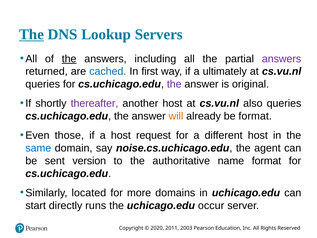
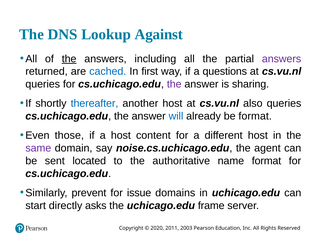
The at (31, 34) underline: present -> none
Servers: Servers -> Against
ultimately: ultimately -> questions
original: original -> sharing
thereafter colour: purple -> blue
will colour: orange -> blue
request: request -> content
same colour: blue -> purple
version: version -> located
located: located -> prevent
more: more -> issue
runs: runs -> asks
occur: occur -> frame
